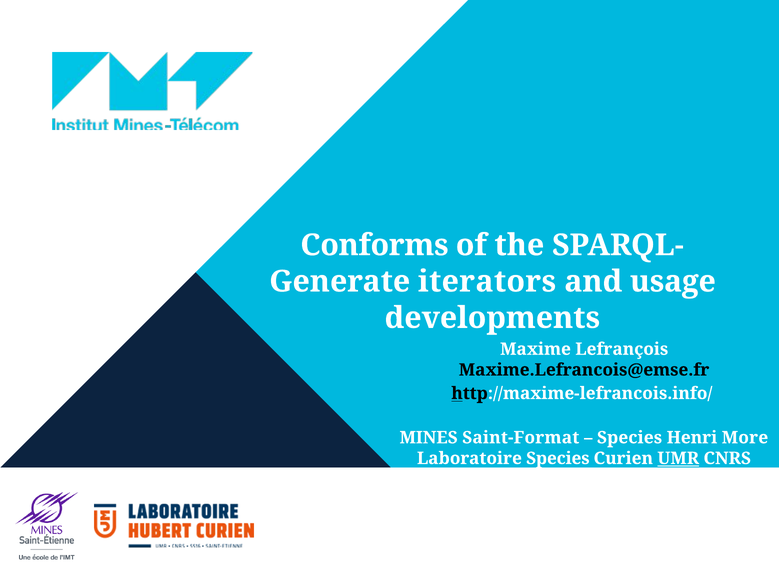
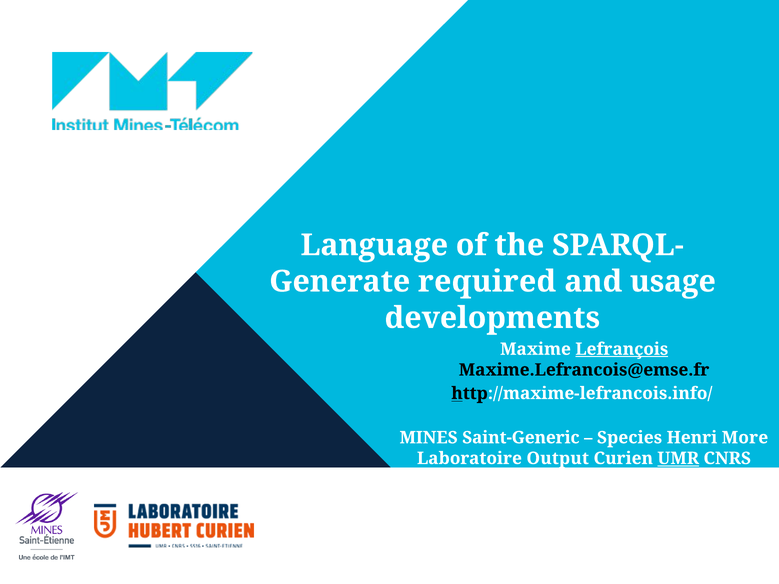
Conforms: Conforms -> Language
iterators: iterators -> required
Lefrançois underline: none -> present
Saint-Format: Saint-Format -> Saint-Generic
Laboratoire Species: Species -> Output
